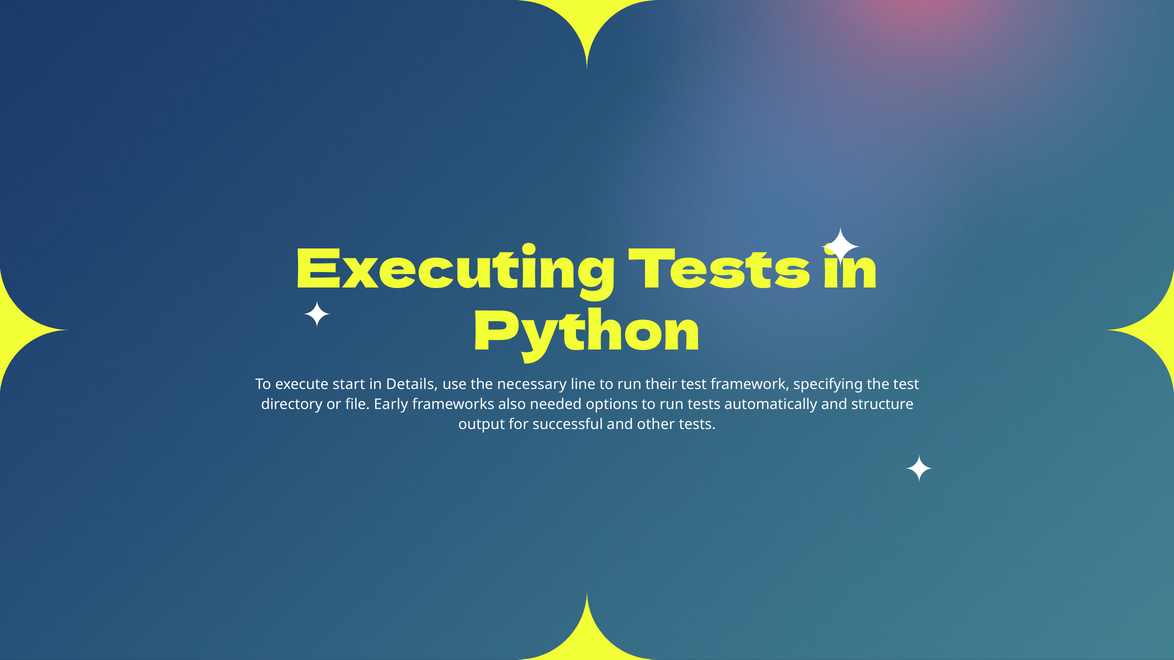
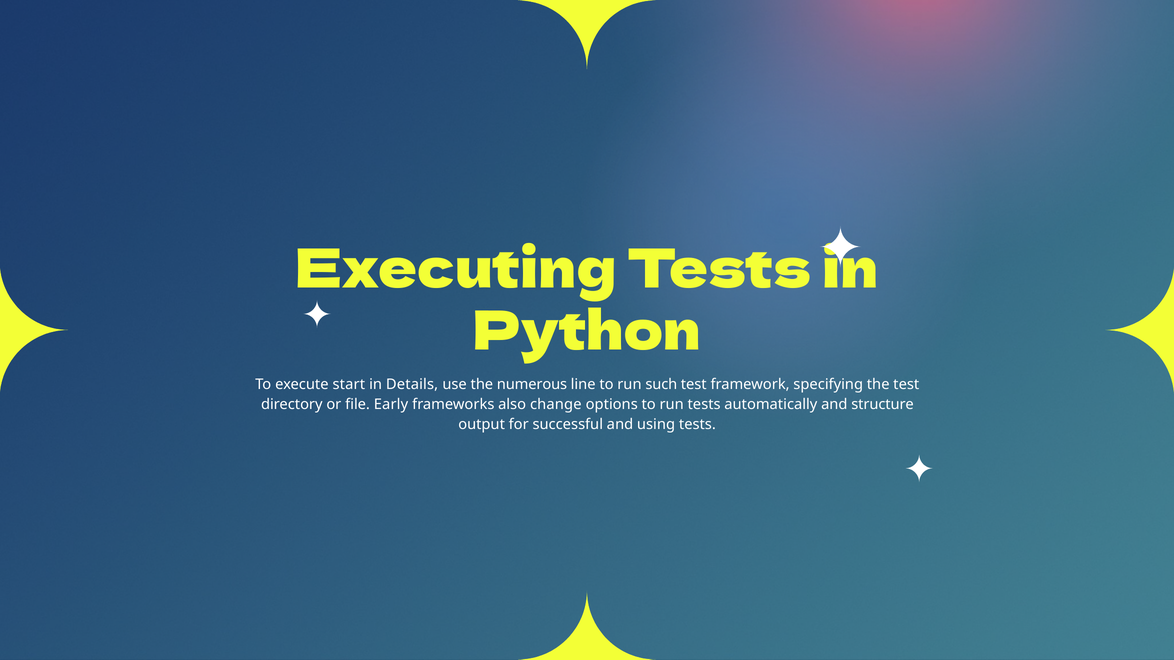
necessary: necessary -> numerous
their: their -> such
needed: needed -> change
other: other -> using
